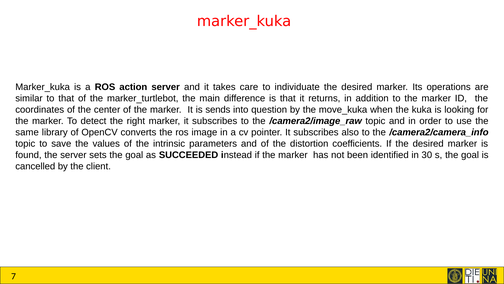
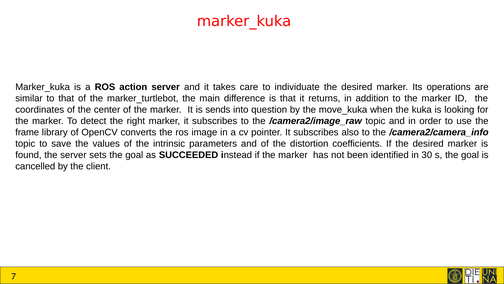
same: same -> frame
